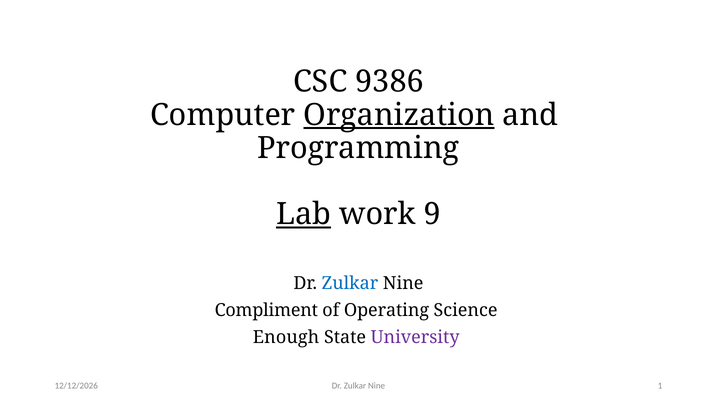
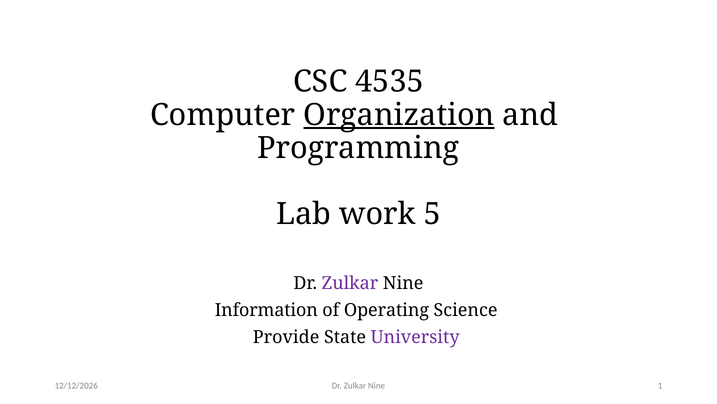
9386: 9386 -> 4535
Lab underline: present -> none
9: 9 -> 5
Zulkar at (350, 283) colour: blue -> purple
Compliment: Compliment -> Information
Enough: Enough -> Provide
